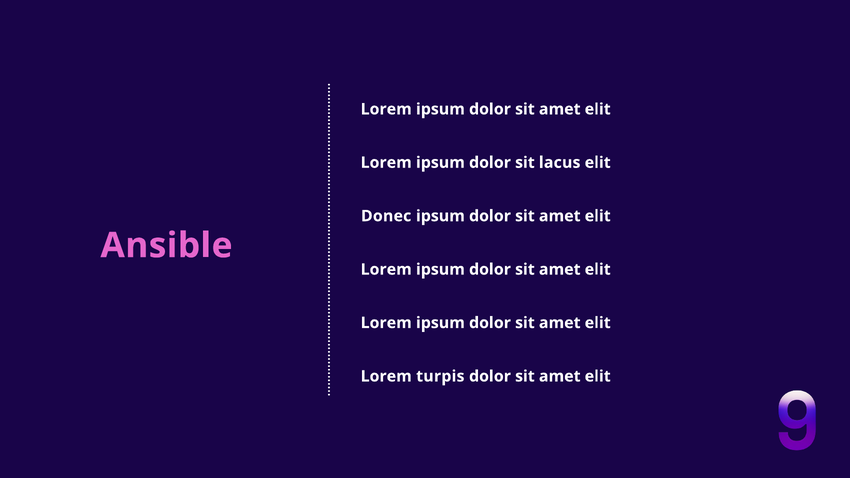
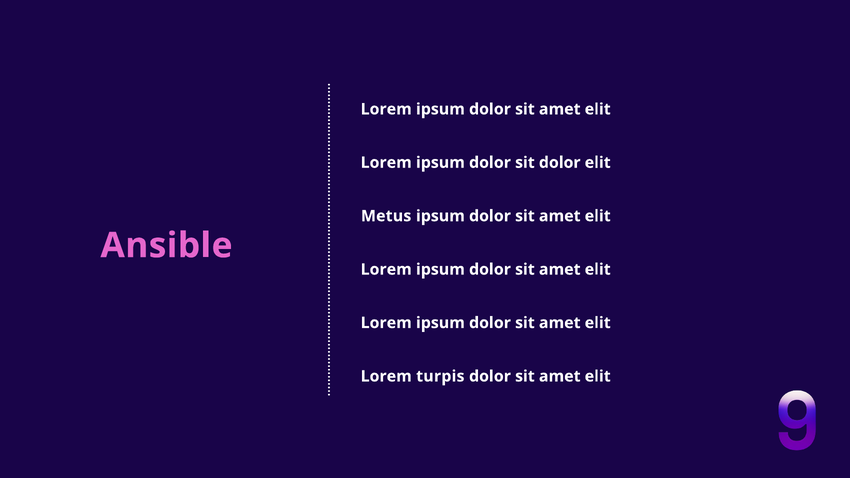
sit lacus: lacus -> dolor
Donec: Donec -> Metus
